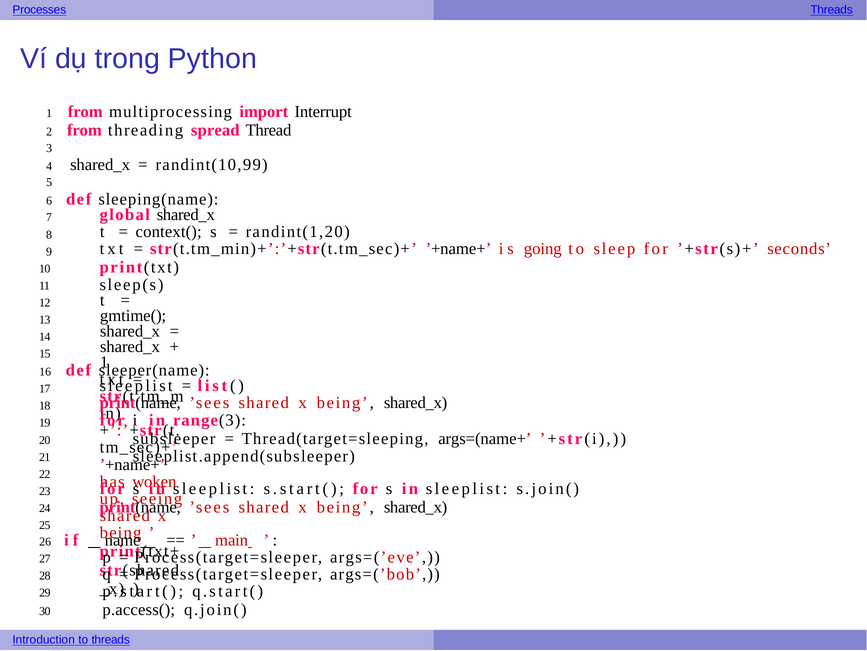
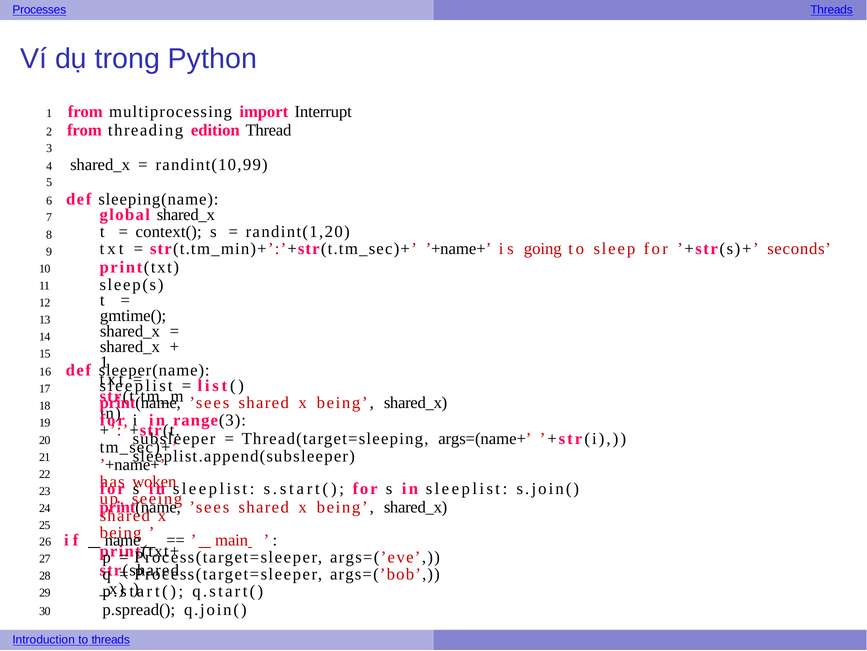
spread: spread -> edition
p.access(: p.access( -> p.spread(
